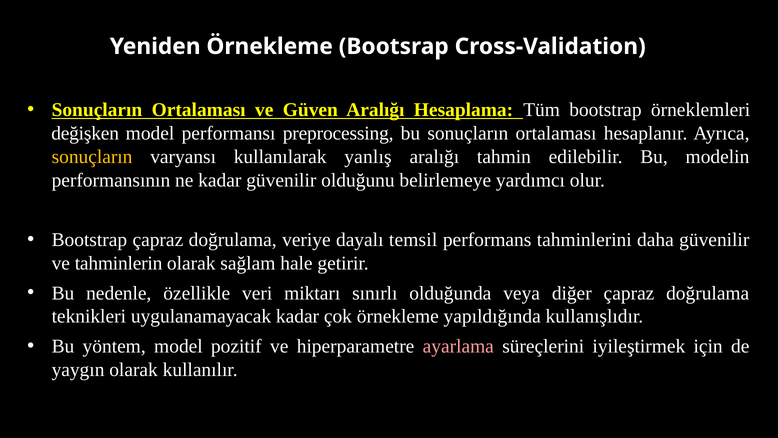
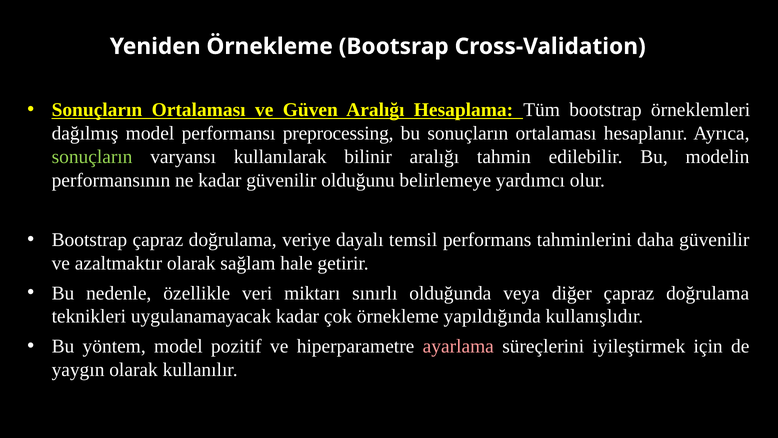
değişken: değişken -> dağılmış
sonuçların at (92, 157) colour: yellow -> light green
yanlış: yanlış -> bilinir
tahminlerin: tahminlerin -> azaltmaktır
